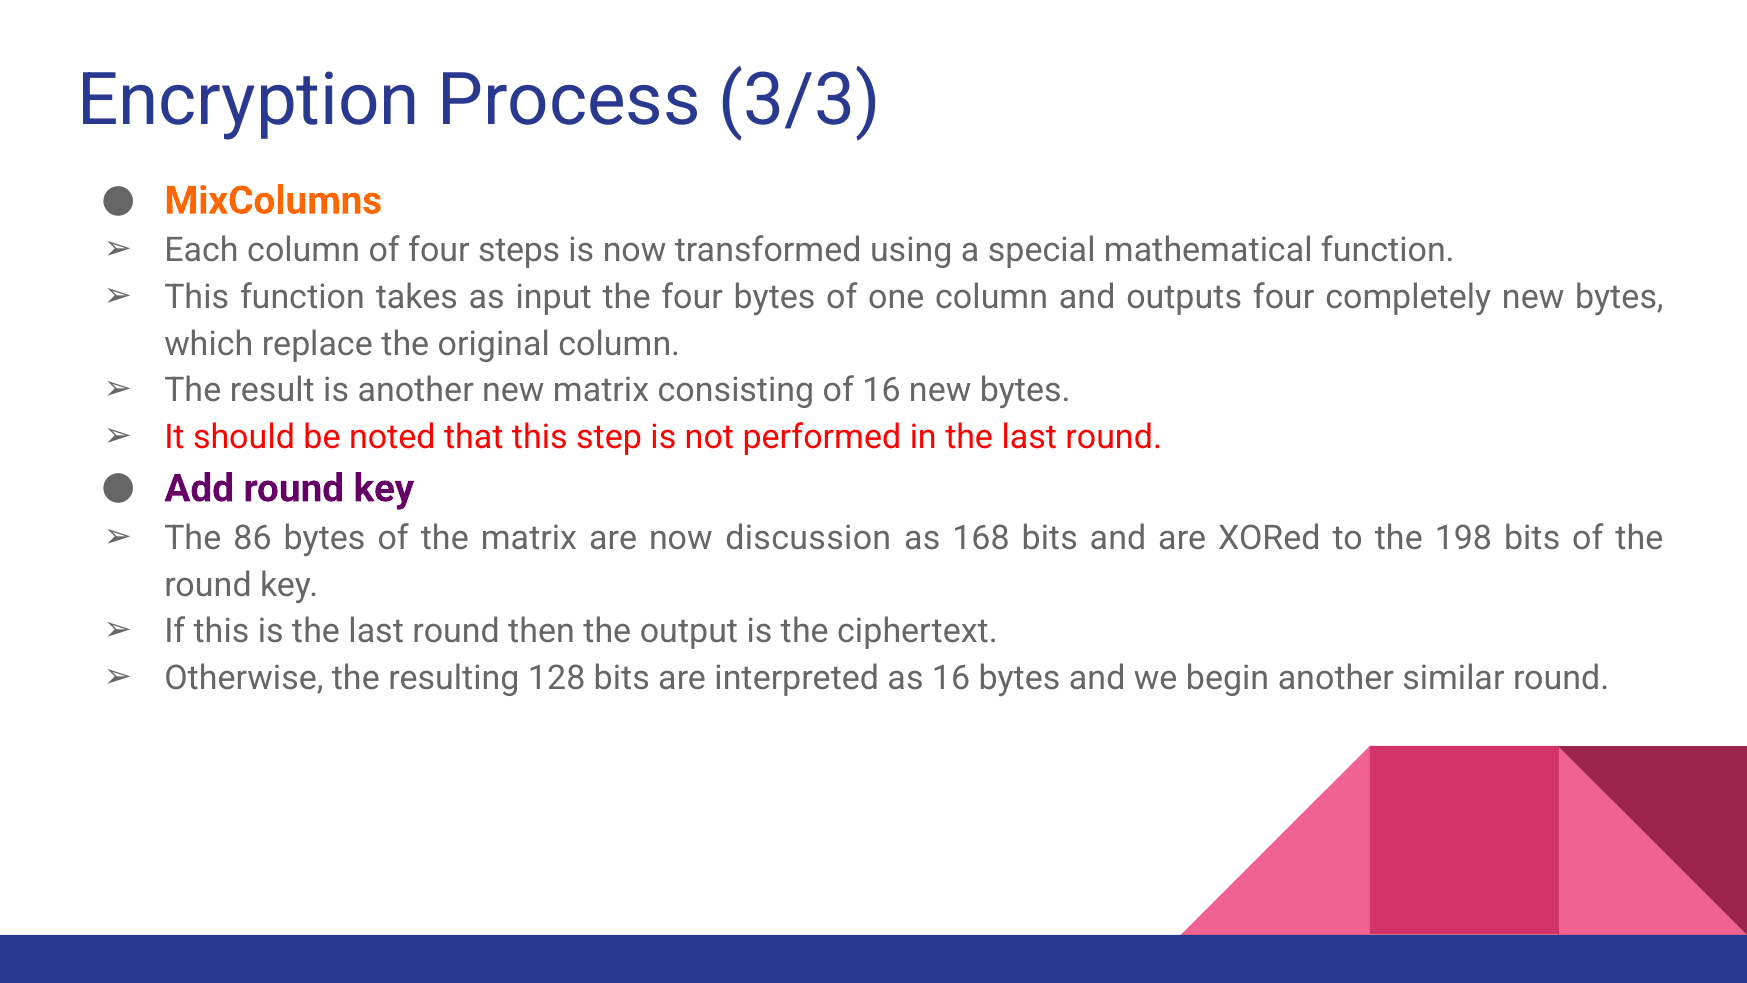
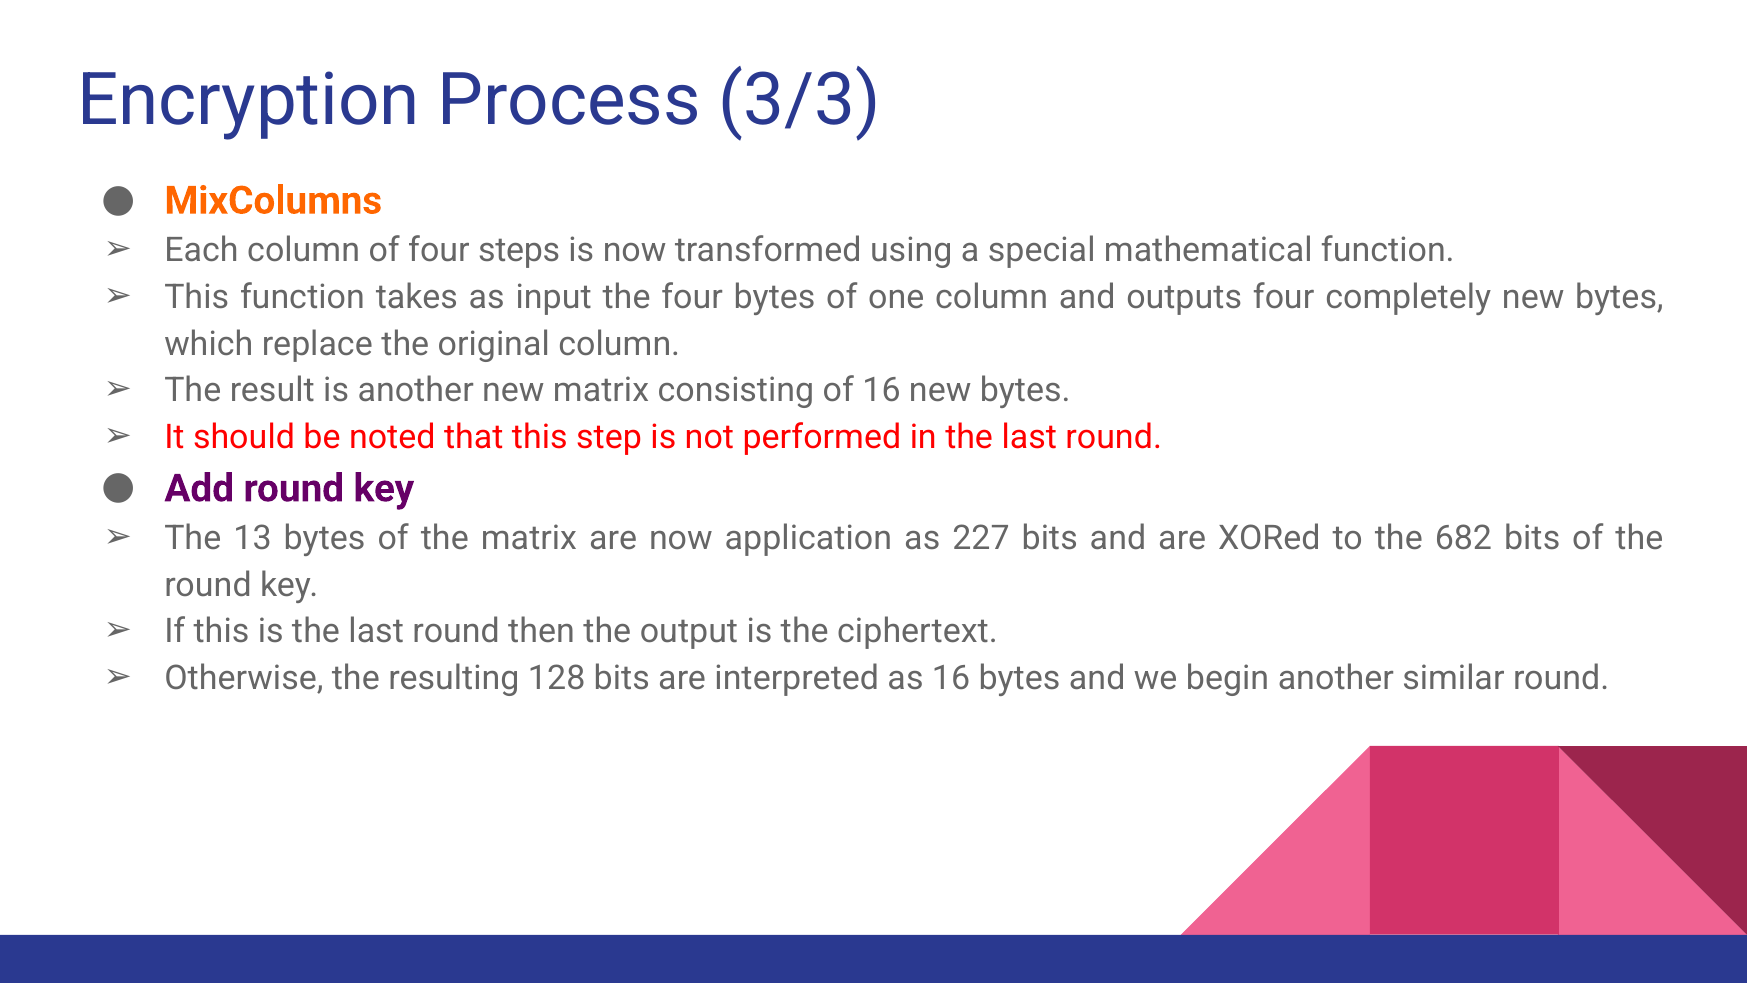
86: 86 -> 13
discussion: discussion -> application
168: 168 -> 227
198: 198 -> 682
